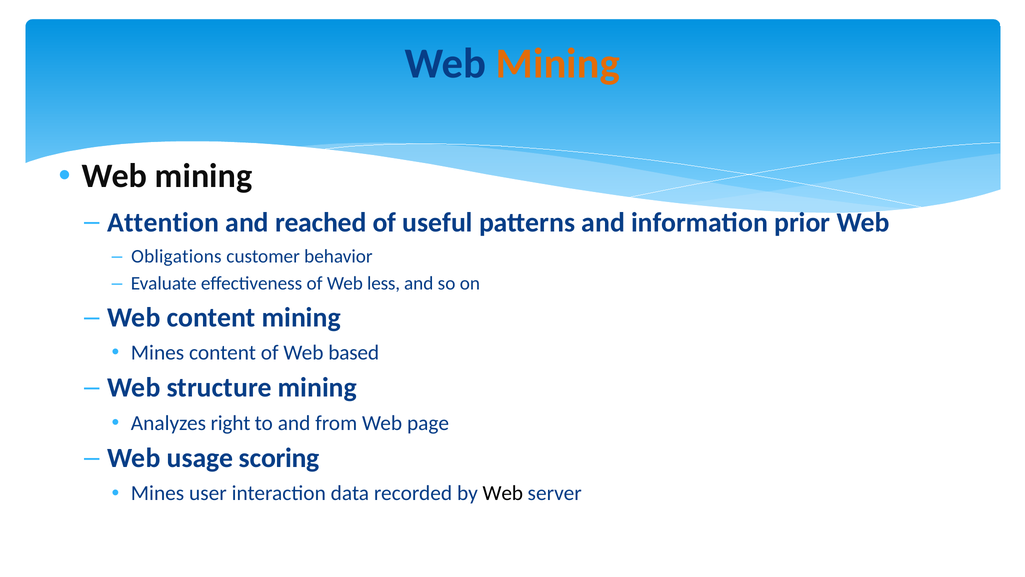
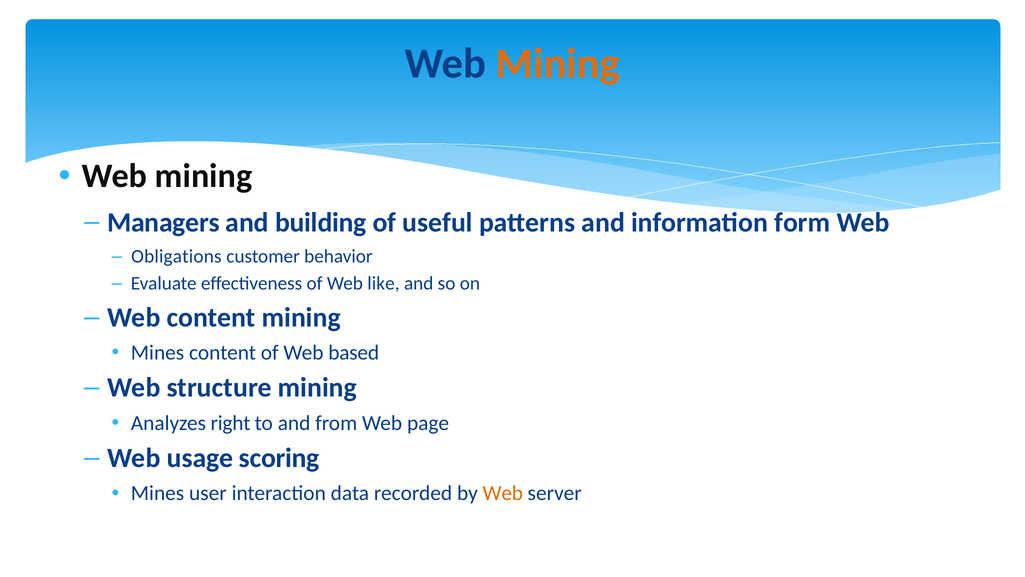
Attention: Attention -> Managers
reached: reached -> building
prior: prior -> form
less: less -> like
Web at (503, 493) colour: black -> orange
